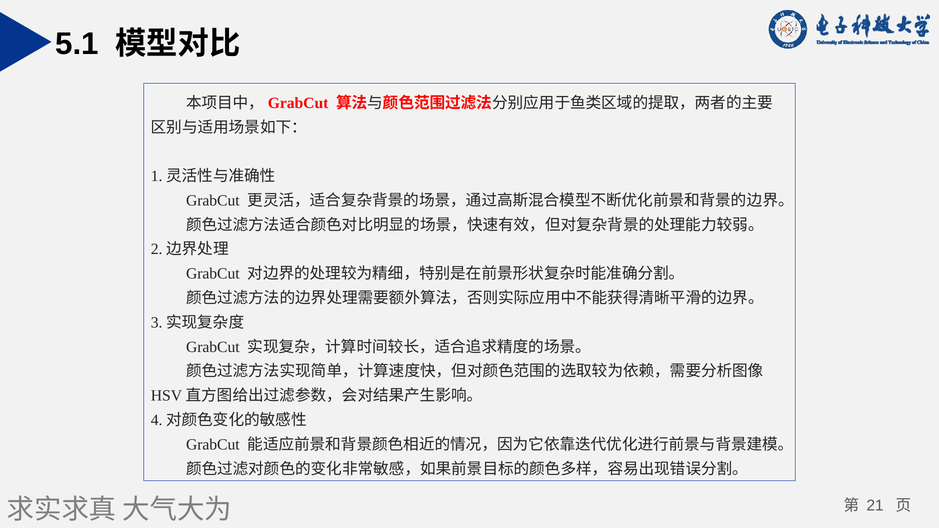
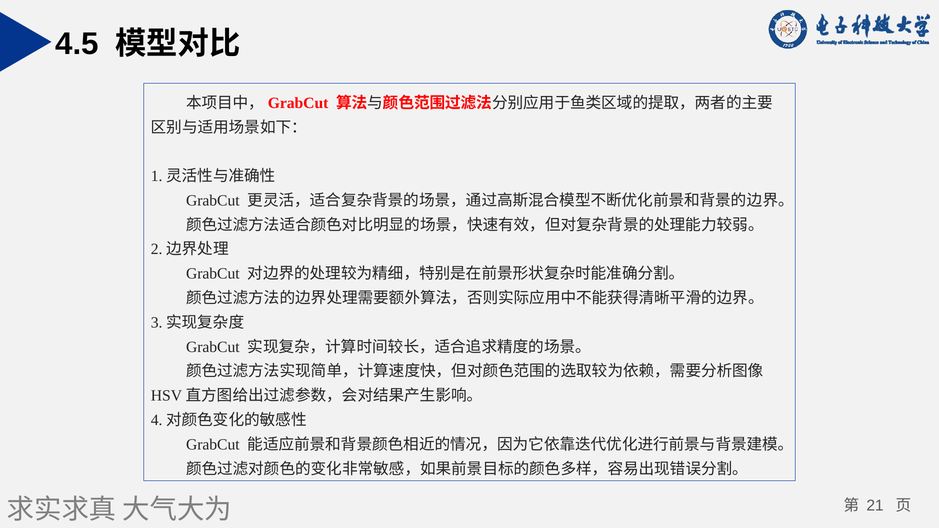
5.1: 5.1 -> 4.5
